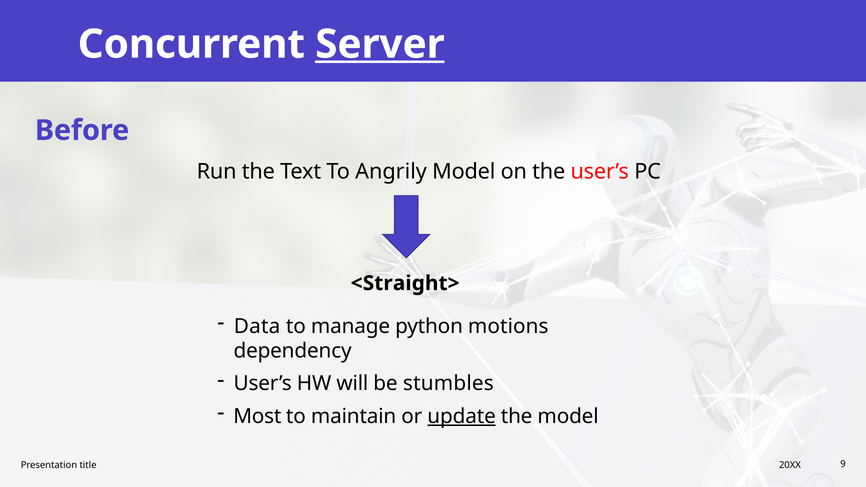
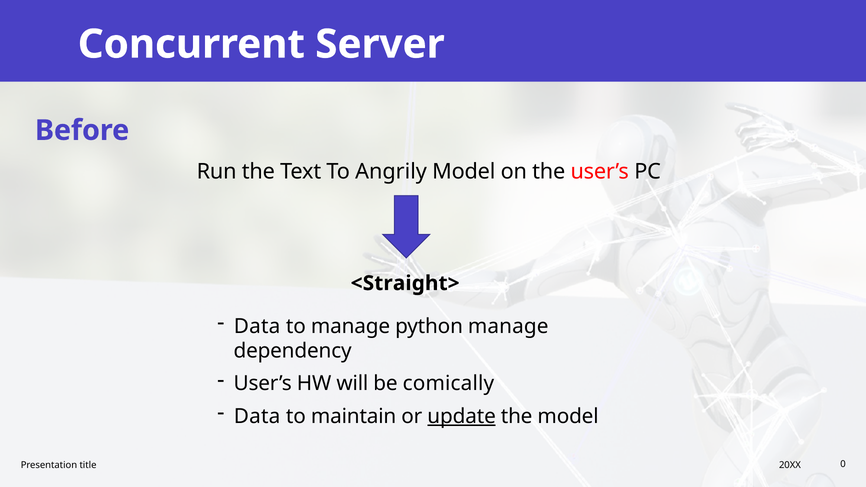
Server underline: present -> none
python motions: motions -> manage
stumbles: stumbles -> comically
Most at (257, 416): Most -> Data
9: 9 -> 0
